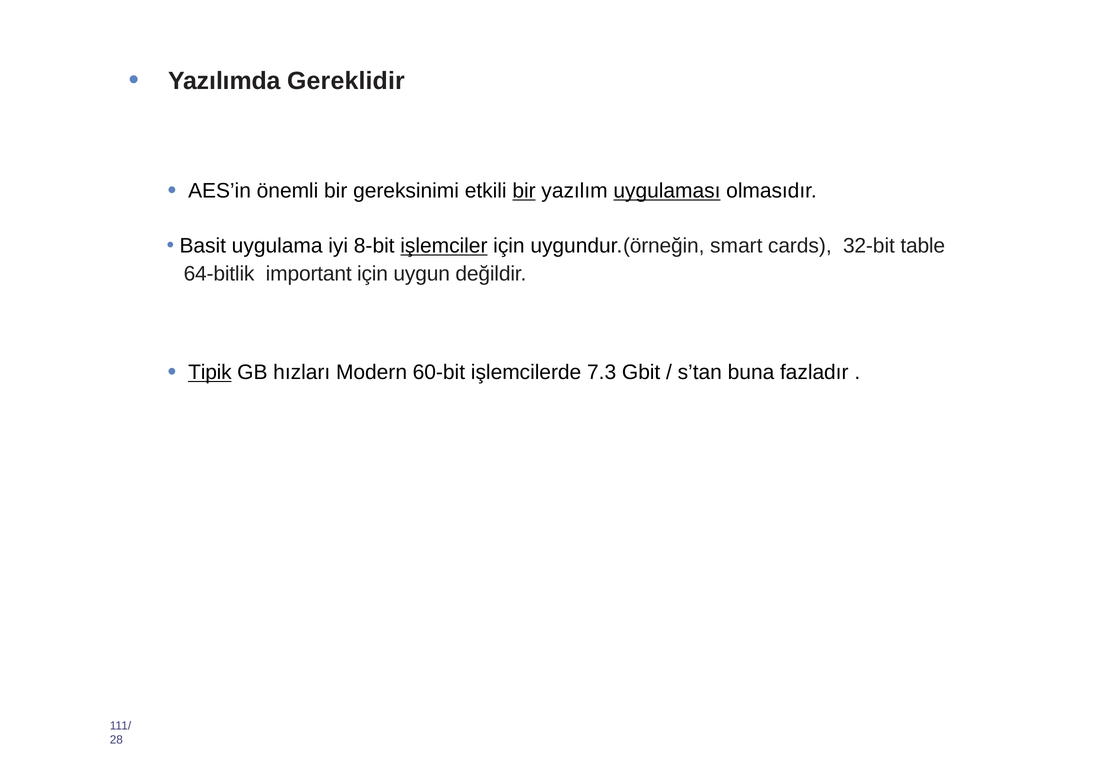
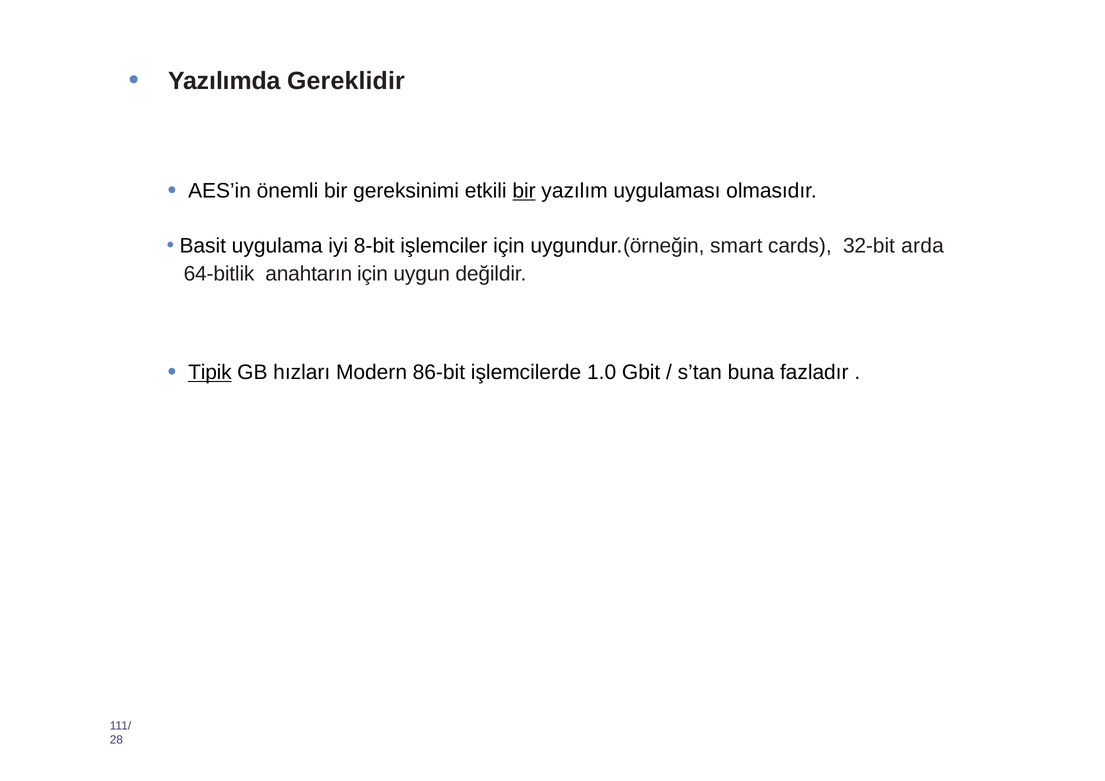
uygulaması underline: present -> none
işlemciler underline: present -> none
table: table -> arda
important: important -> anahtarın
60-bit: 60-bit -> 86-bit
7.3: 7.3 -> 1.0
